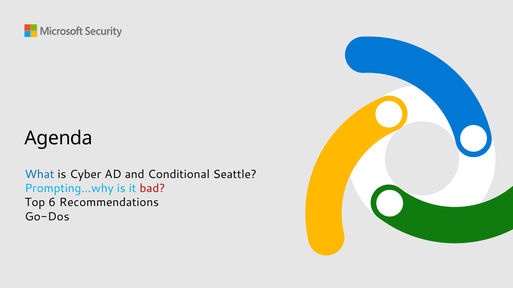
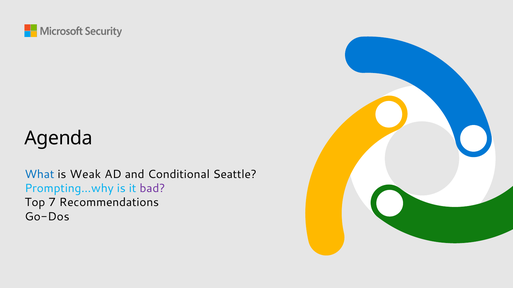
Cyber: Cyber -> Weak
bad colour: red -> purple
6: 6 -> 7
